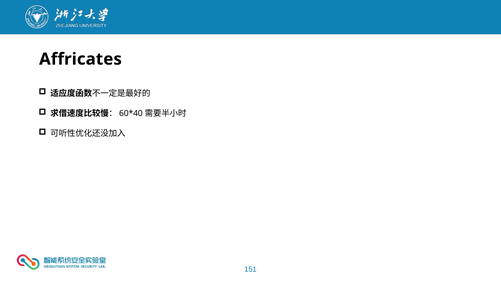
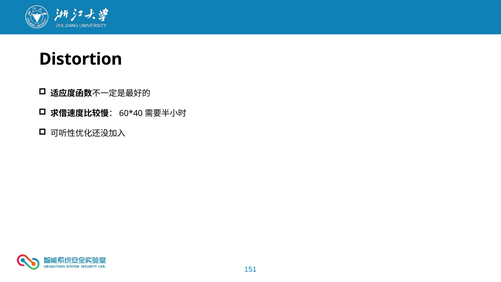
Affricates: Affricates -> Distortion
